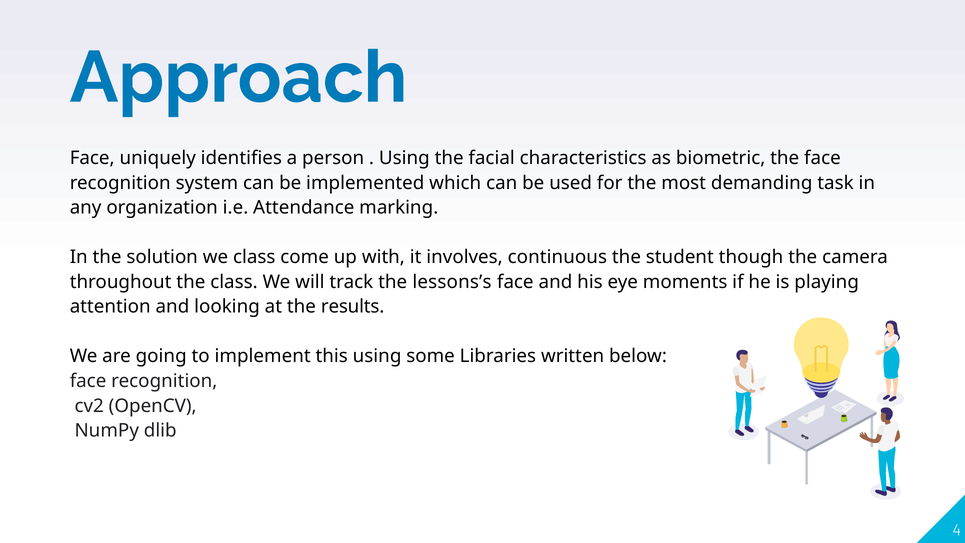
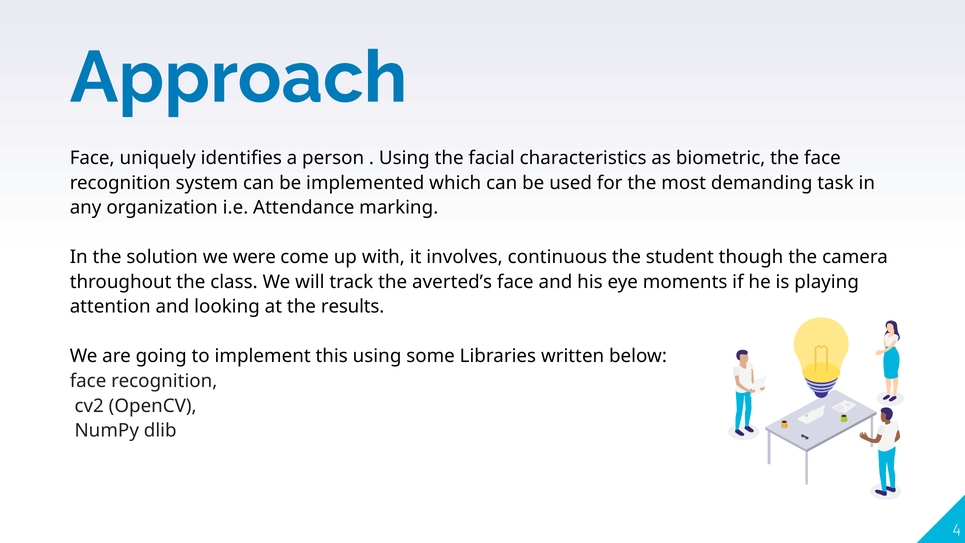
we class: class -> were
lessons’s: lessons’s -> averted’s
